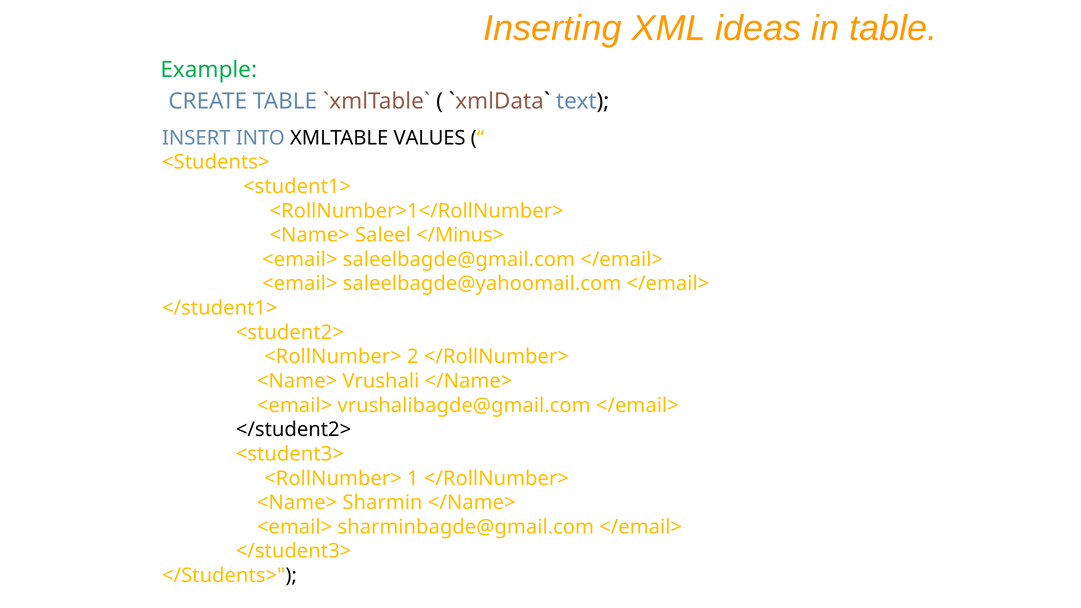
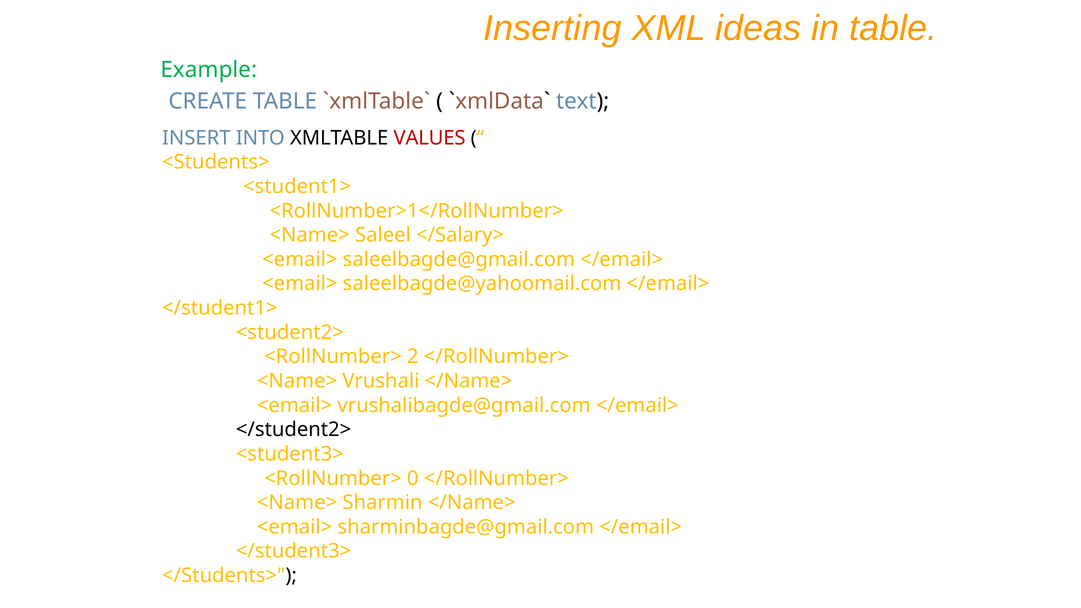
VALUES colour: black -> red
</Minus>: </Minus> -> </Salary>
1: 1 -> 0
